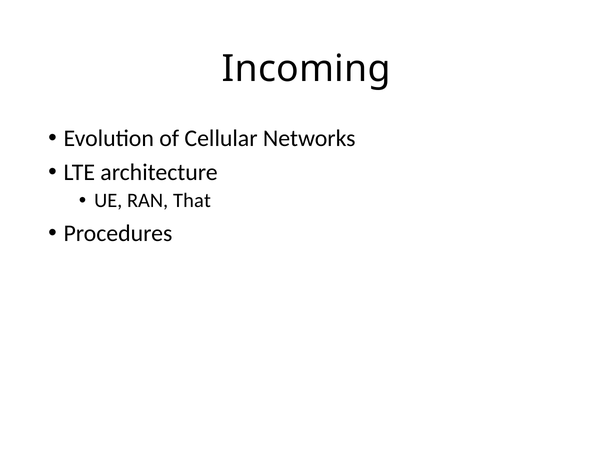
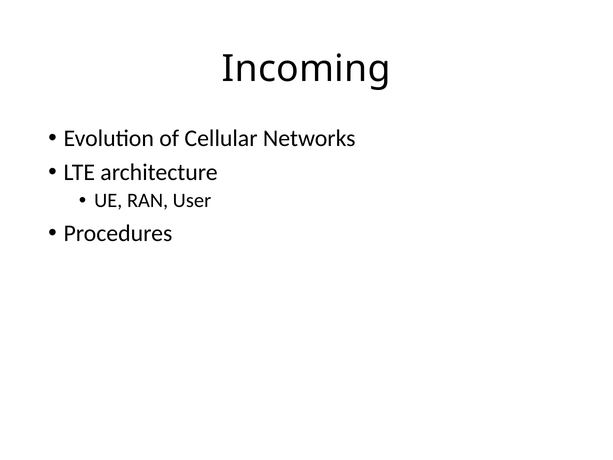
That: That -> User
